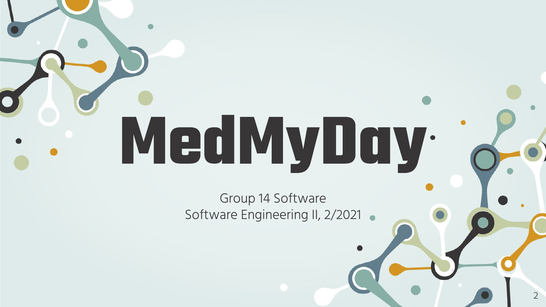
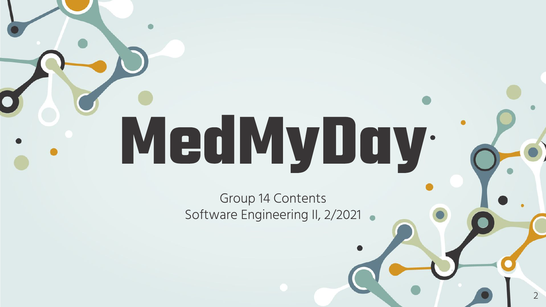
14 Software: Software -> Contents
